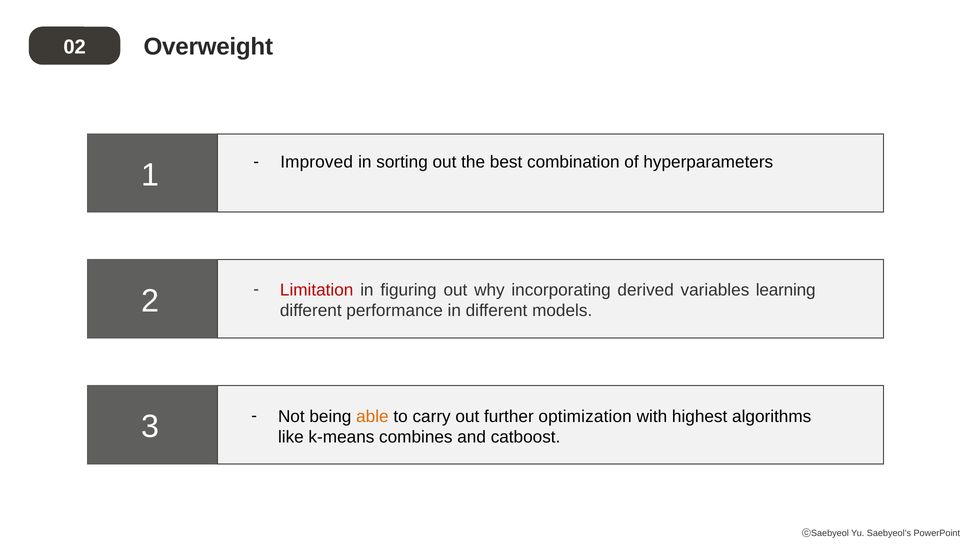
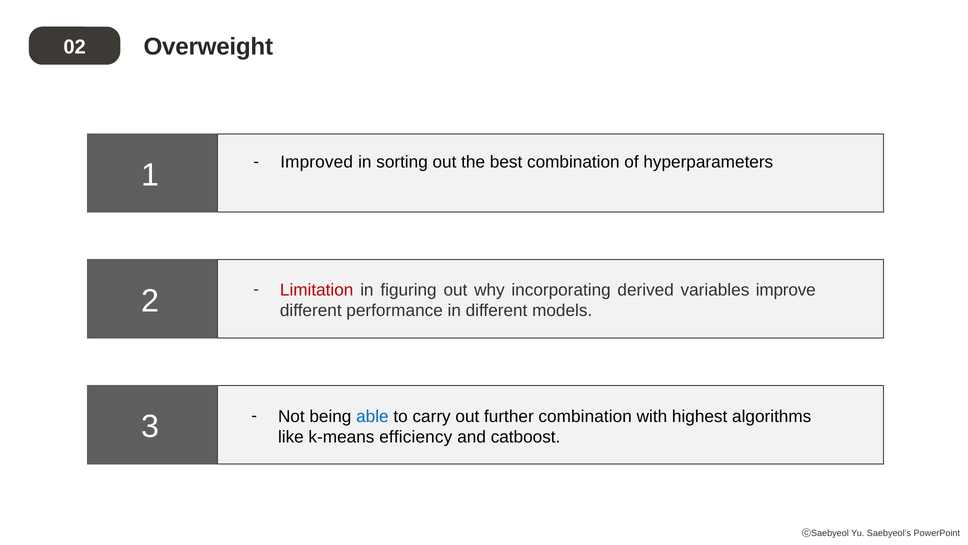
learning: learning -> improve
able colour: orange -> blue
further optimization: optimization -> combination
combines: combines -> efficiency
